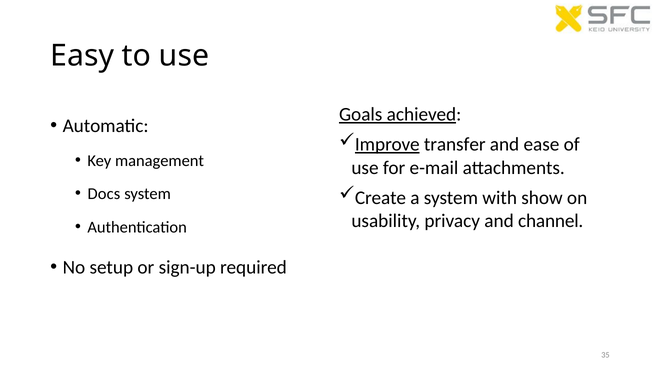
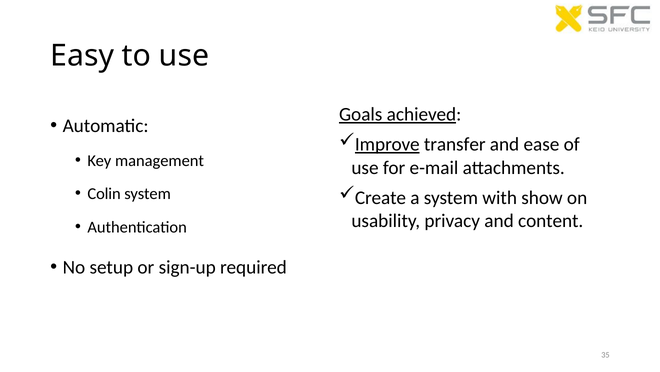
Docs: Docs -> Colin
channel: channel -> content
